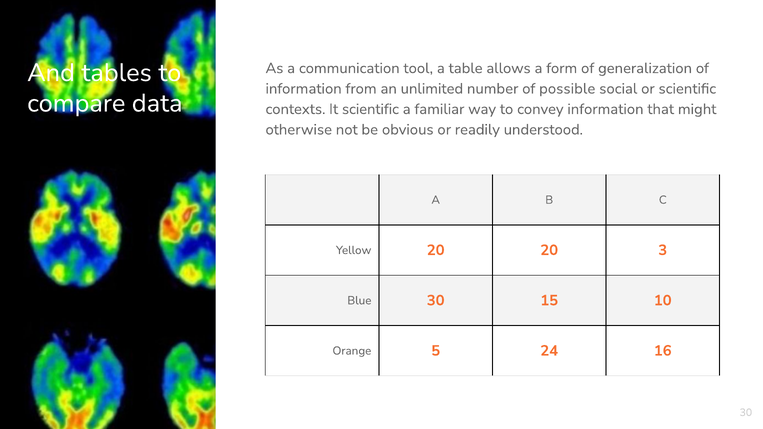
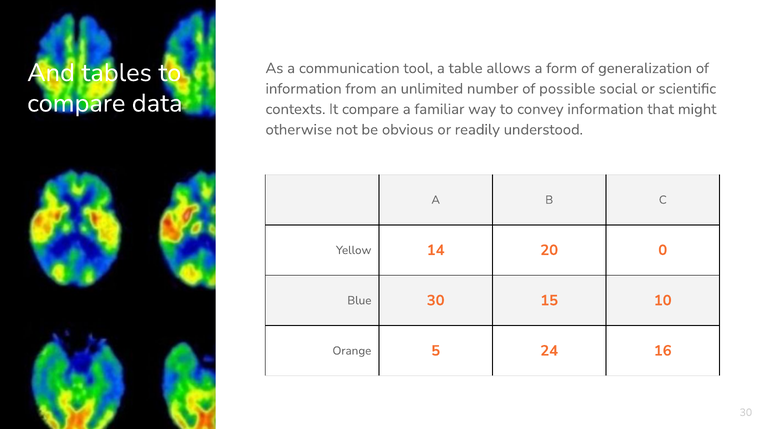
It scientific: scientific -> compare
Yellow 20: 20 -> 14
3: 3 -> 0
